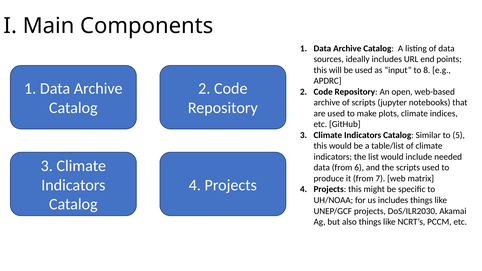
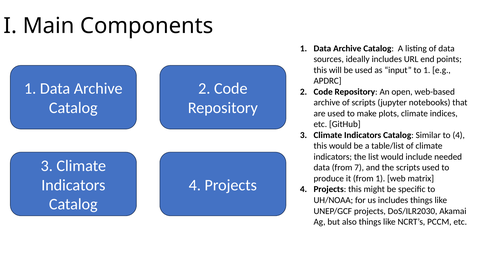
to 8: 8 -> 1
to 5: 5 -> 4
6: 6 -> 7
from 7: 7 -> 1
